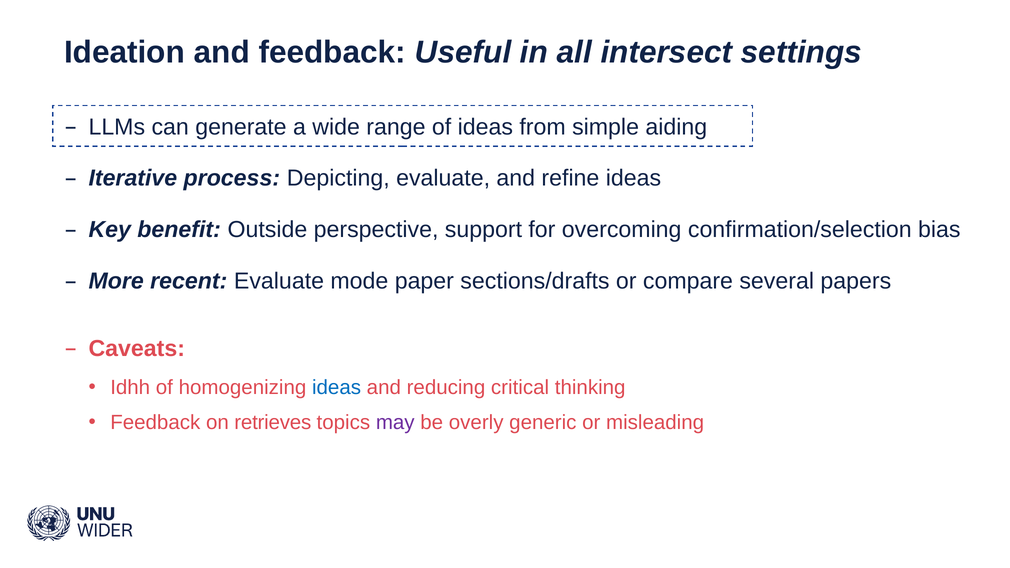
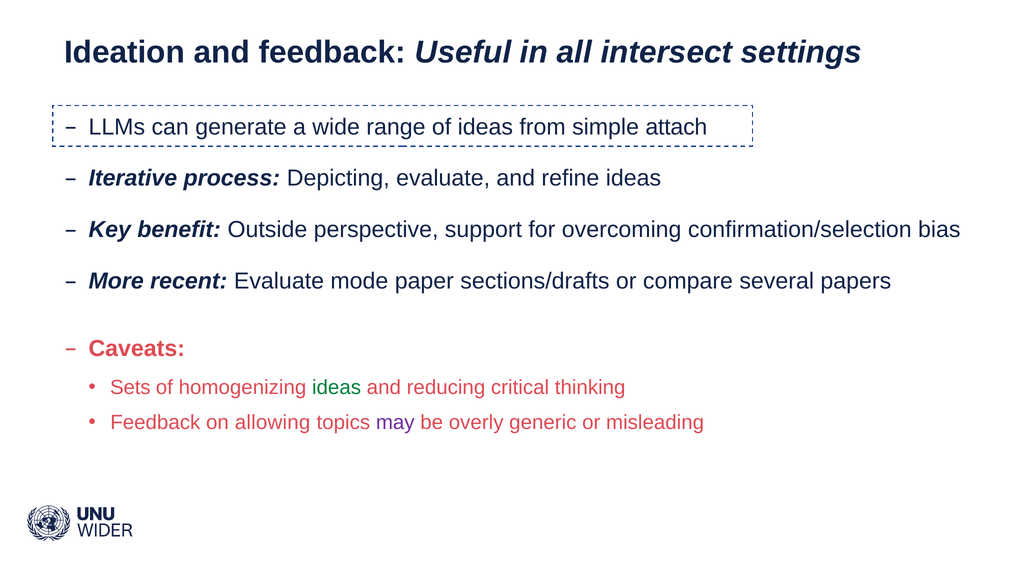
aiding: aiding -> attach
Idhh: Idhh -> Sets
ideas at (337, 388) colour: blue -> green
retrieves: retrieves -> allowing
